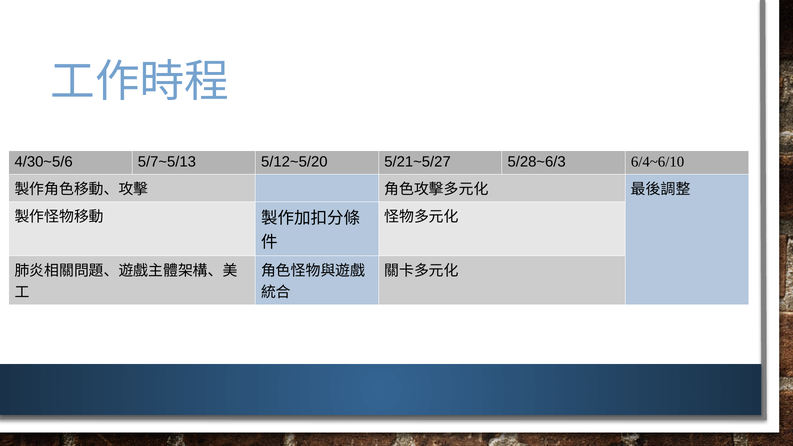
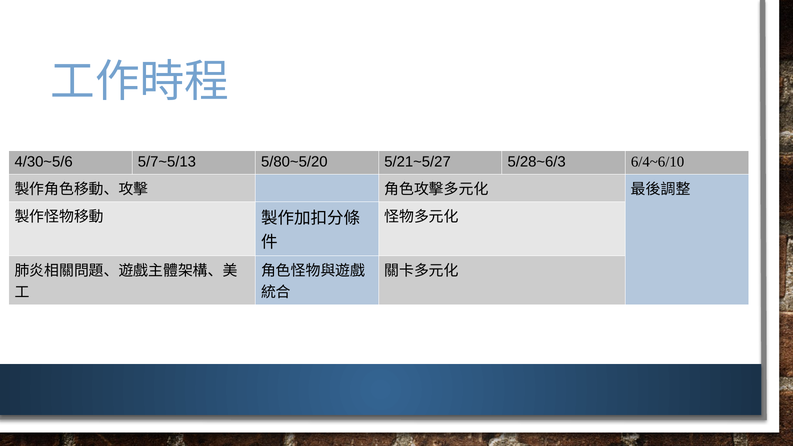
5/12~5/20: 5/12~5/20 -> 5/80~5/20
